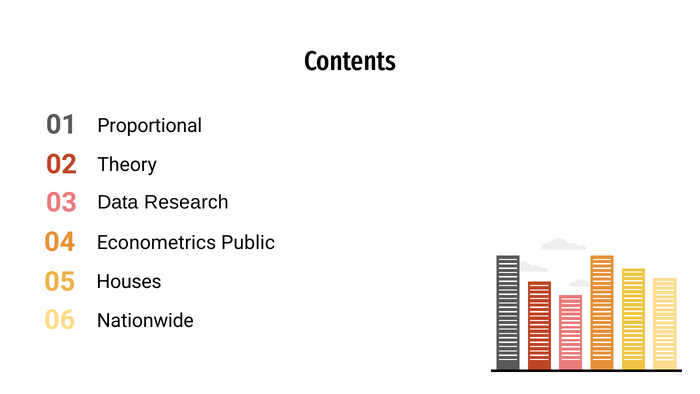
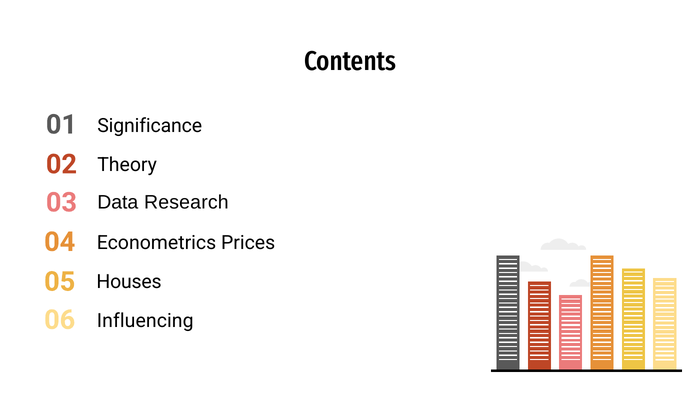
Proportional: Proportional -> Significance
Public: Public -> Prices
Nationwide: Nationwide -> Influencing
